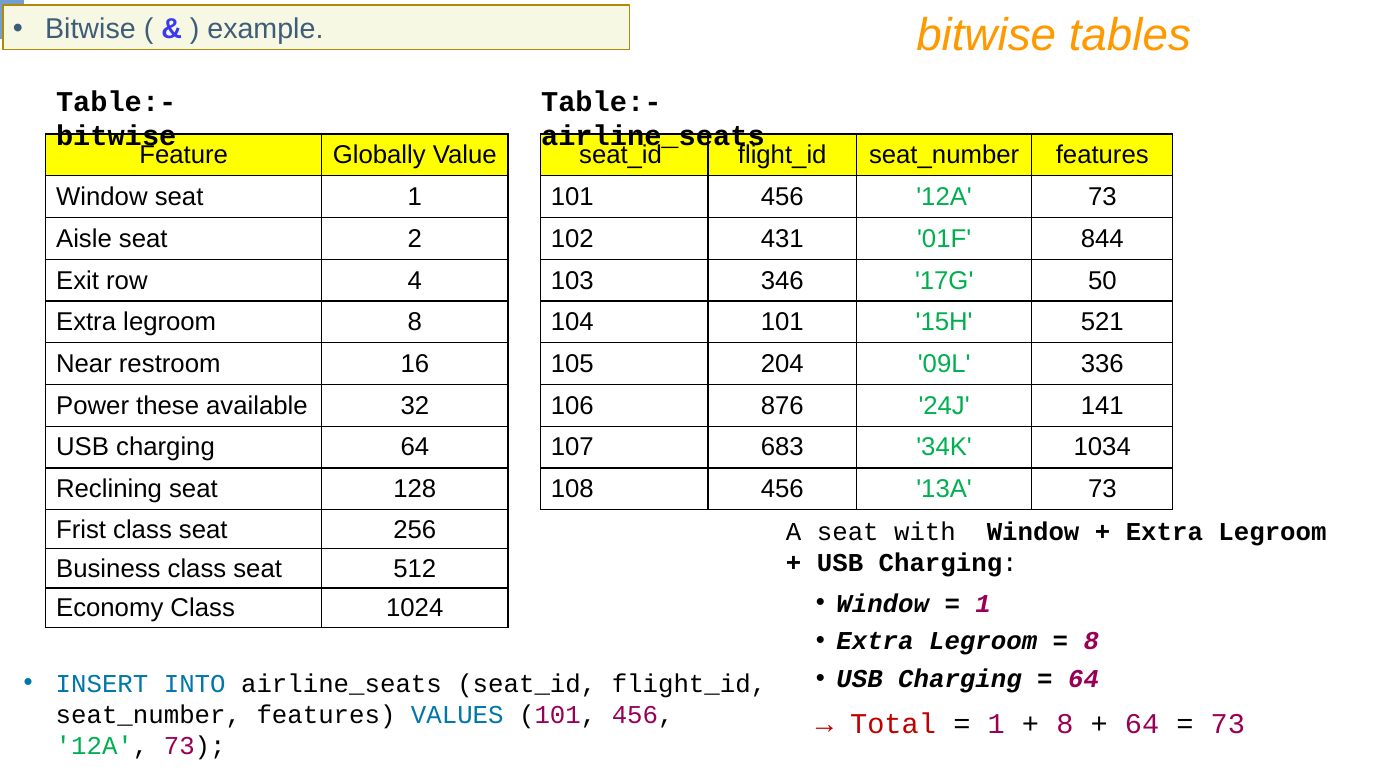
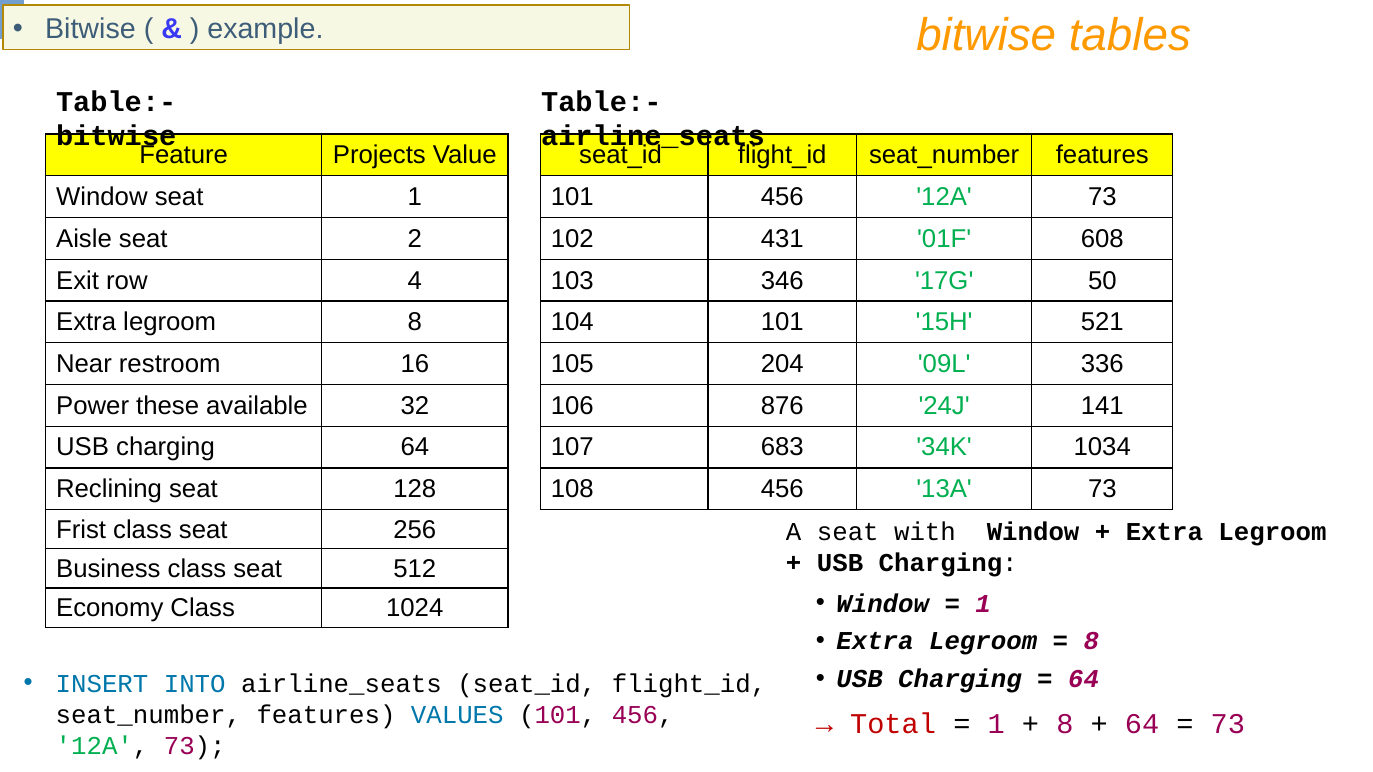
Globally: Globally -> Projects
844: 844 -> 608
